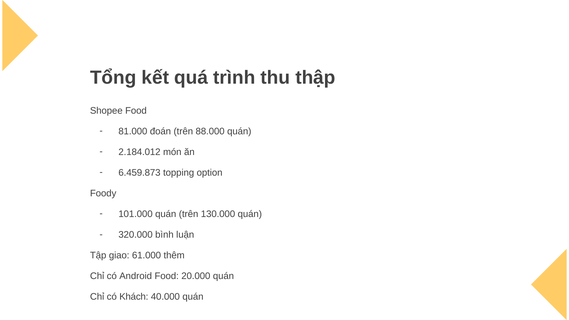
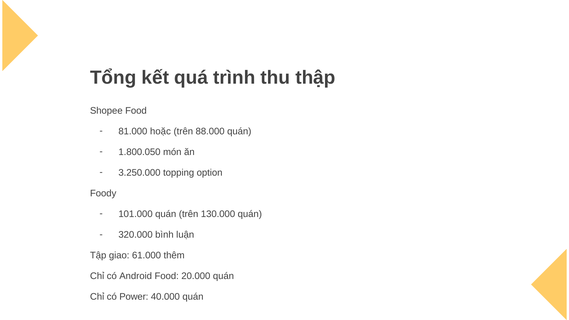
đoán: đoán -> hoặc
2.184.012: 2.184.012 -> 1.800.050
6.459.873: 6.459.873 -> 3.250.000
Khách: Khách -> Power
